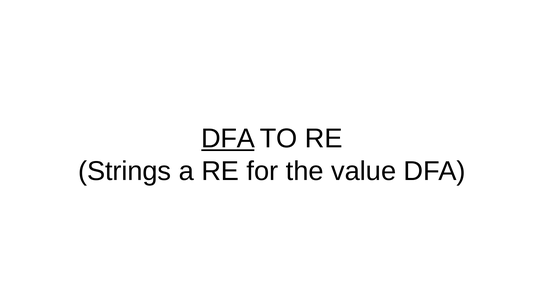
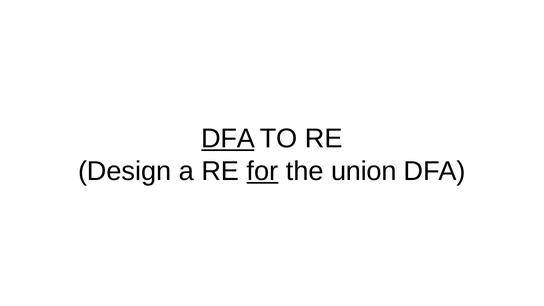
Strings: Strings -> Design
for underline: none -> present
value: value -> union
